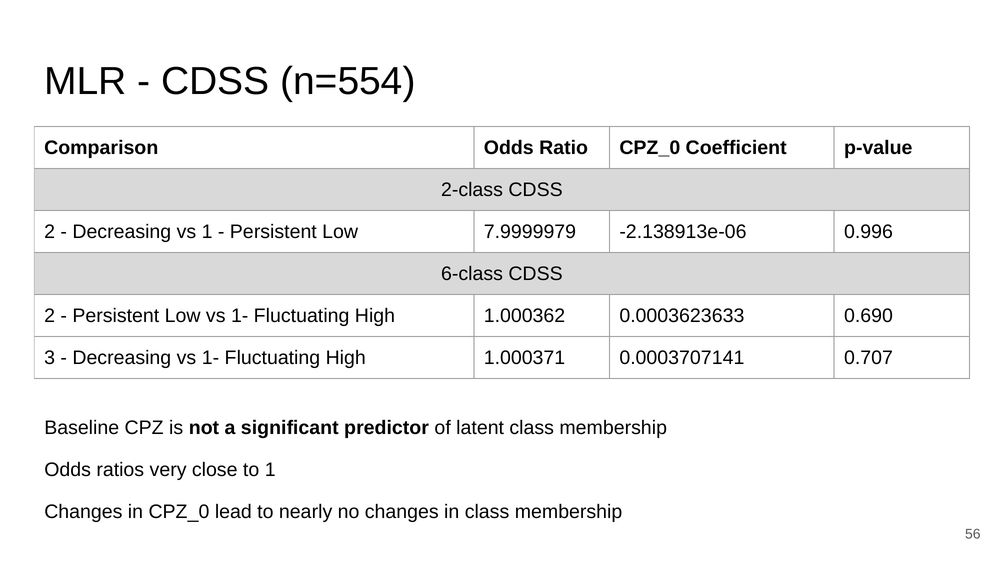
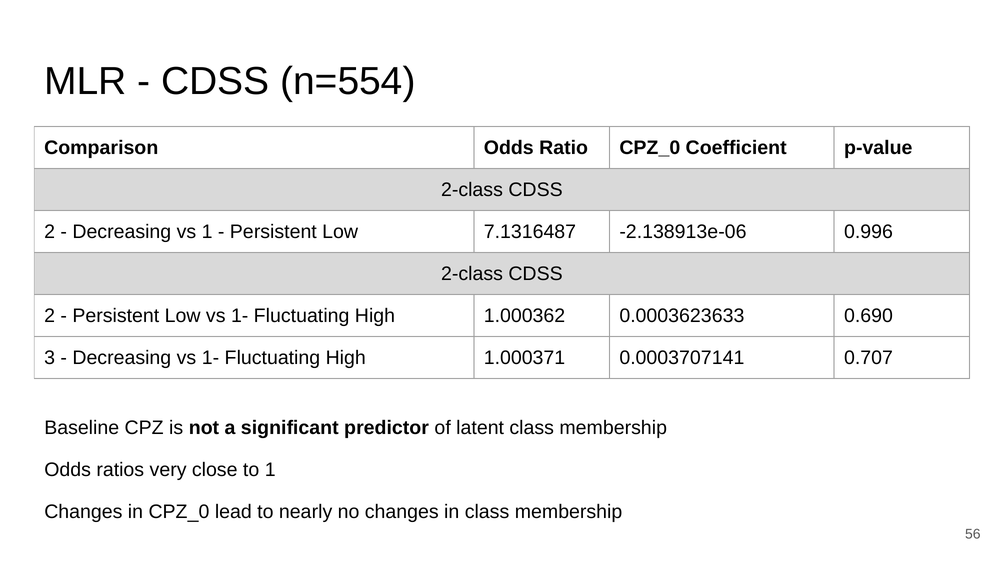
7.9999979: 7.9999979 -> 7.1316487
6-class at (472, 274): 6-class -> 2-class
